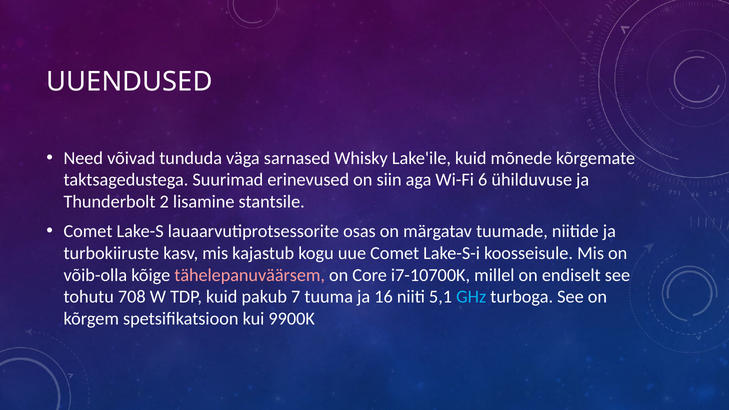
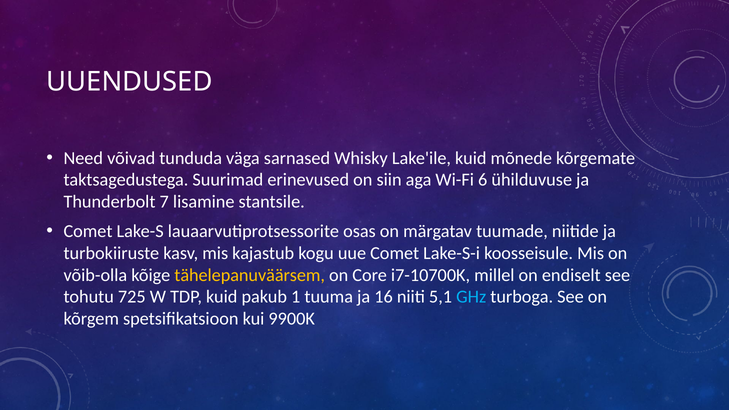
2: 2 -> 7
tähelepanuväärsem colour: pink -> yellow
708: 708 -> 725
7: 7 -> 1
